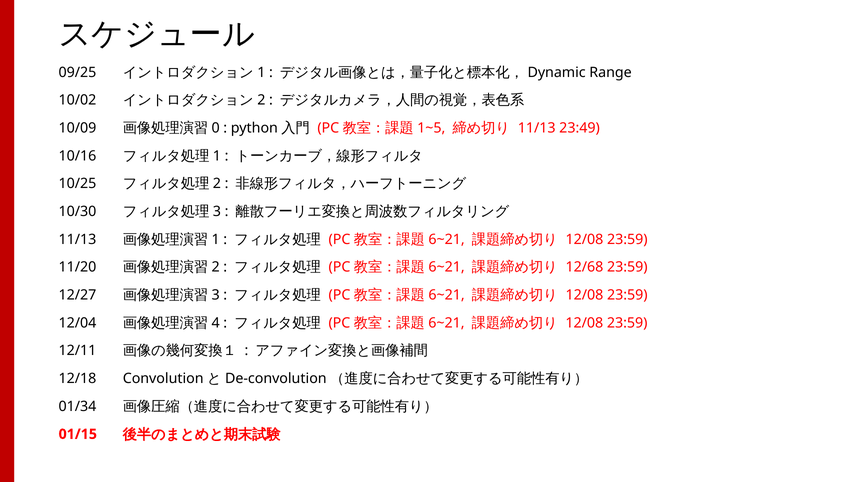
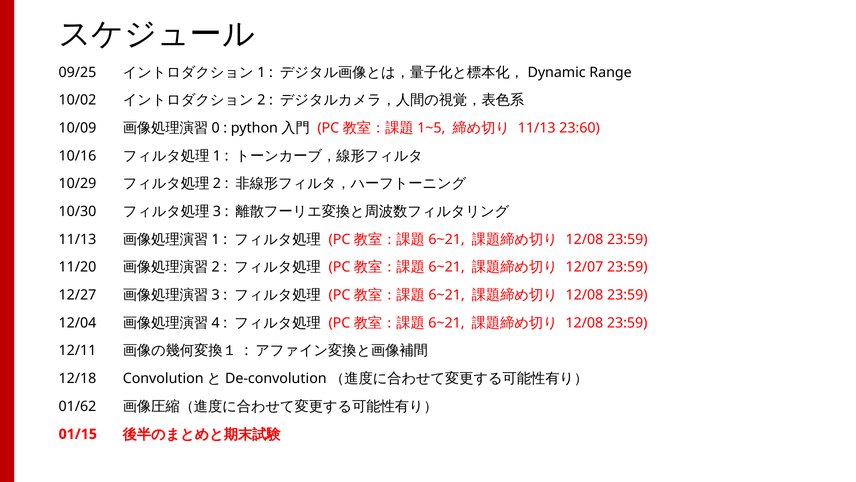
23:49: 23:49 -> 23:60
10/25: 10/25 -> 10/29
12/68: 12/68 -> 12/07
01/34: 01/34 -> 01/62
